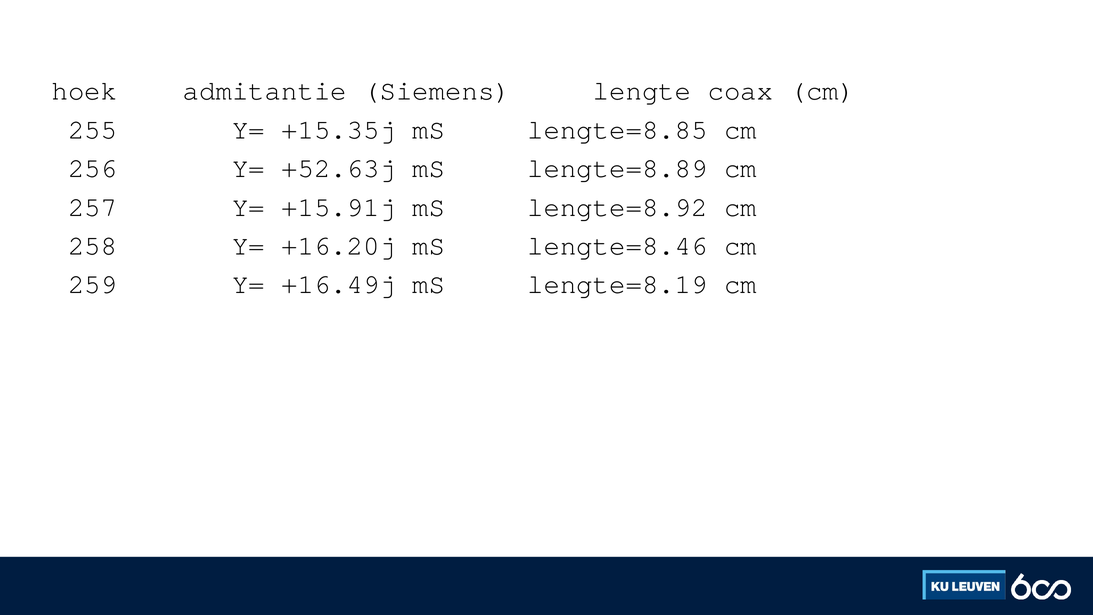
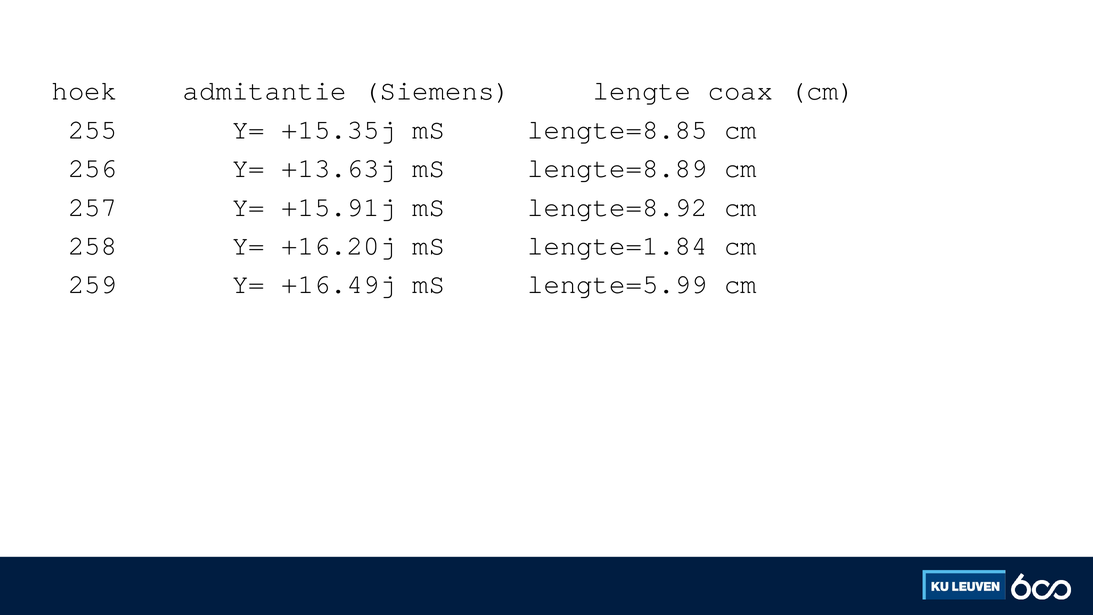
+52.63j: +52.63j -> +13.63j
lengte=8.46: lengte=8.46 -> lengte=1.84
lengte=8.19: lengte=8.19 -> lengte=5.99
